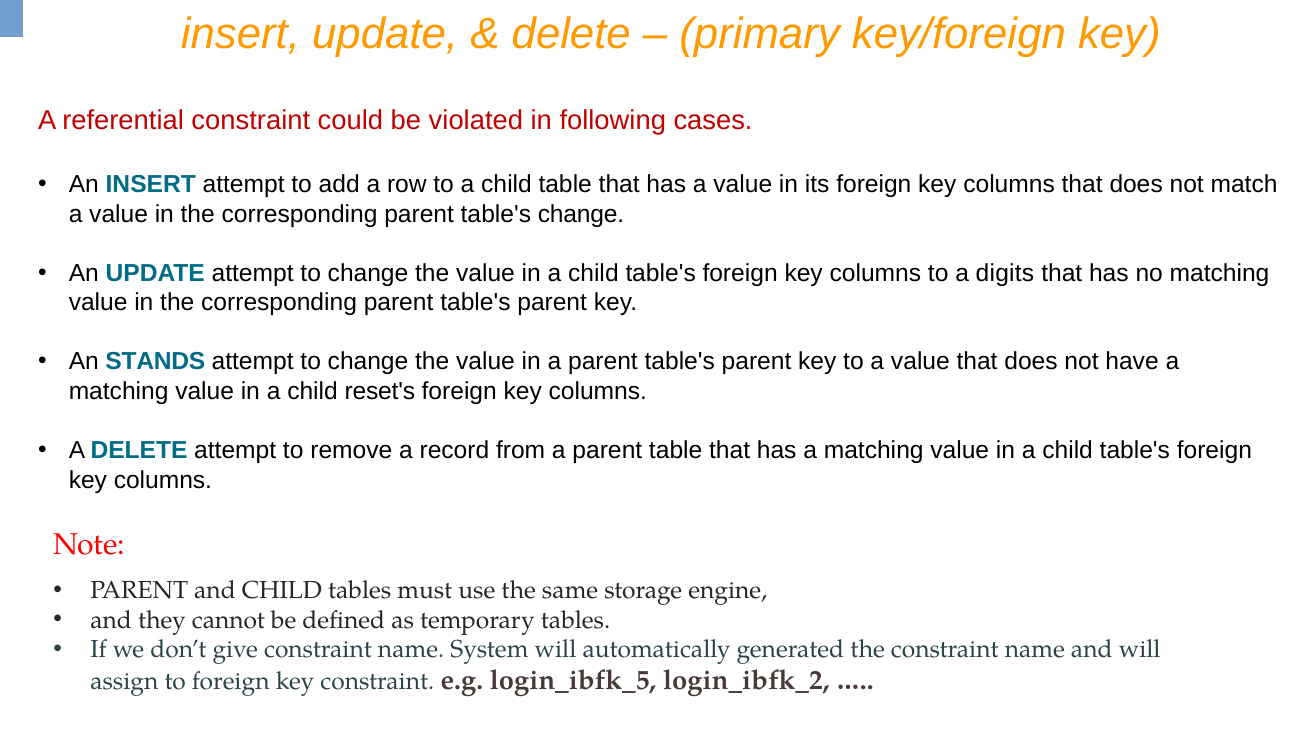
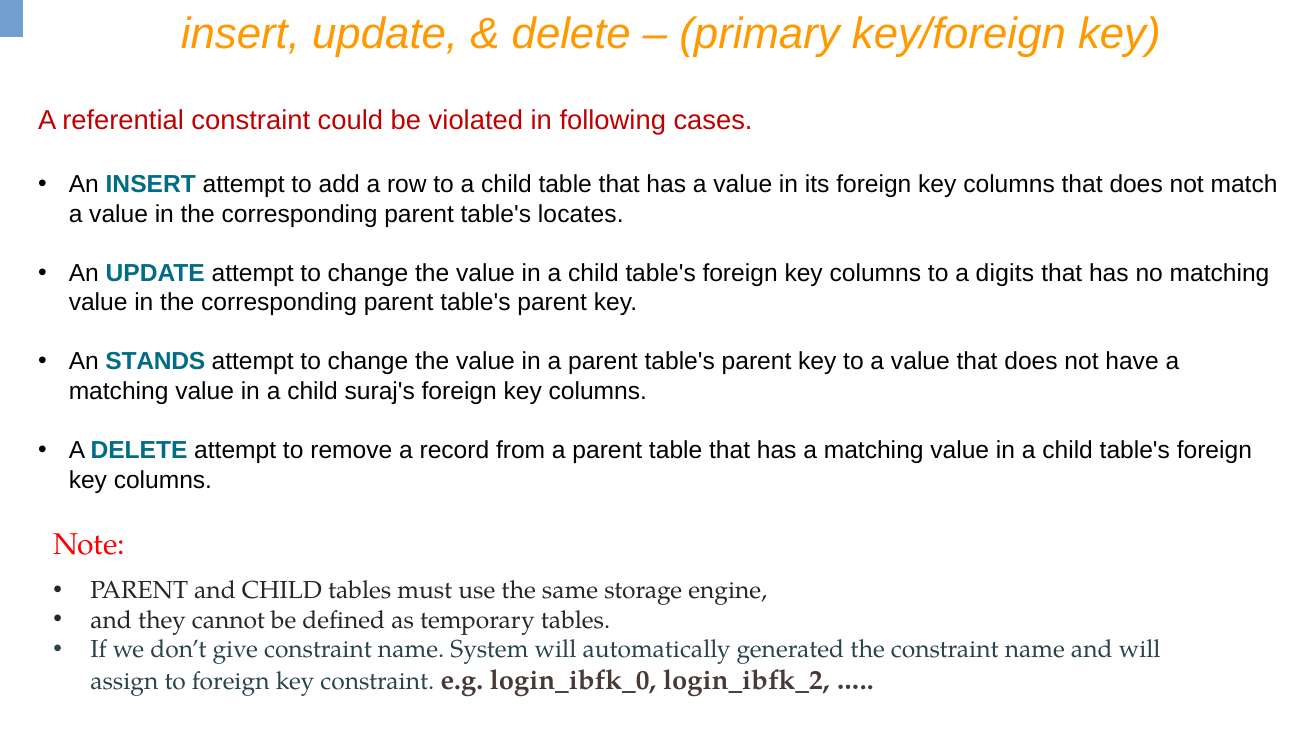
table's change: change -> locates
reset's: reset's -> suraj's
login_ibfk_5: login_ibfk_5 -> login_ibfk_0
